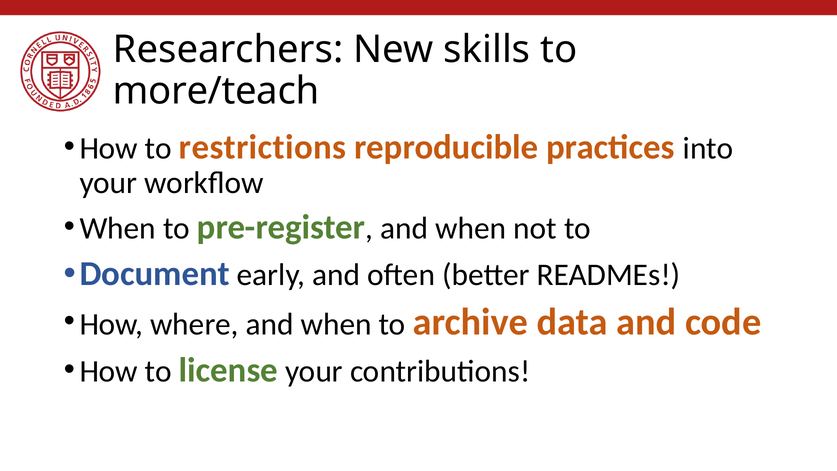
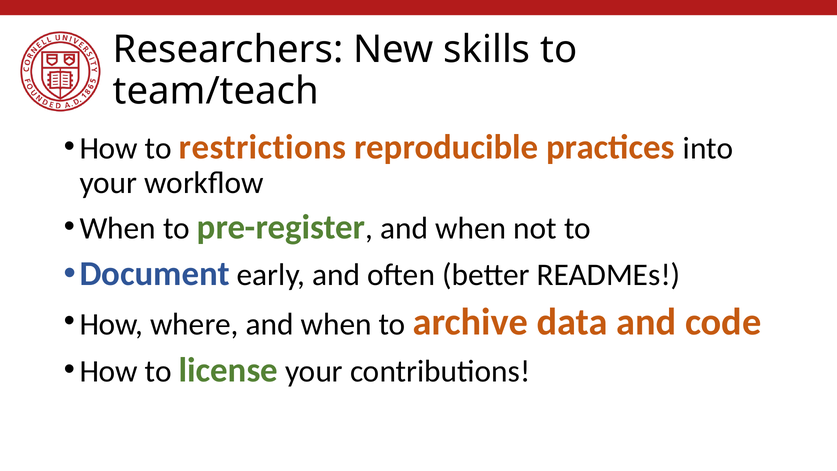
more/teach: more/teach -> team/teach
